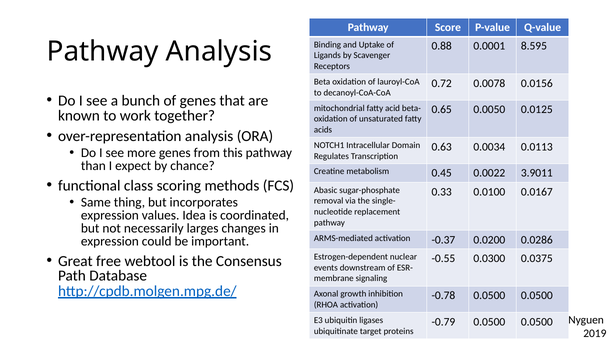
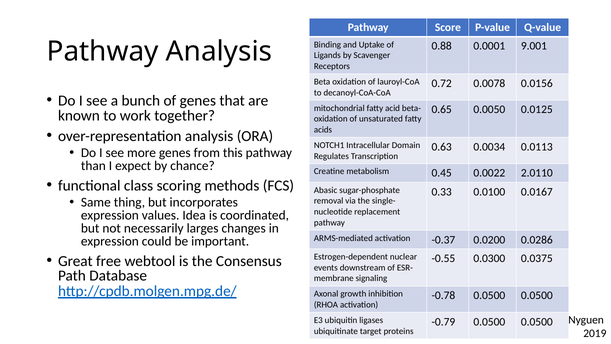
8.595: 8.595 -> 9.001
3.9011: 3.9011 -> 2.0110
